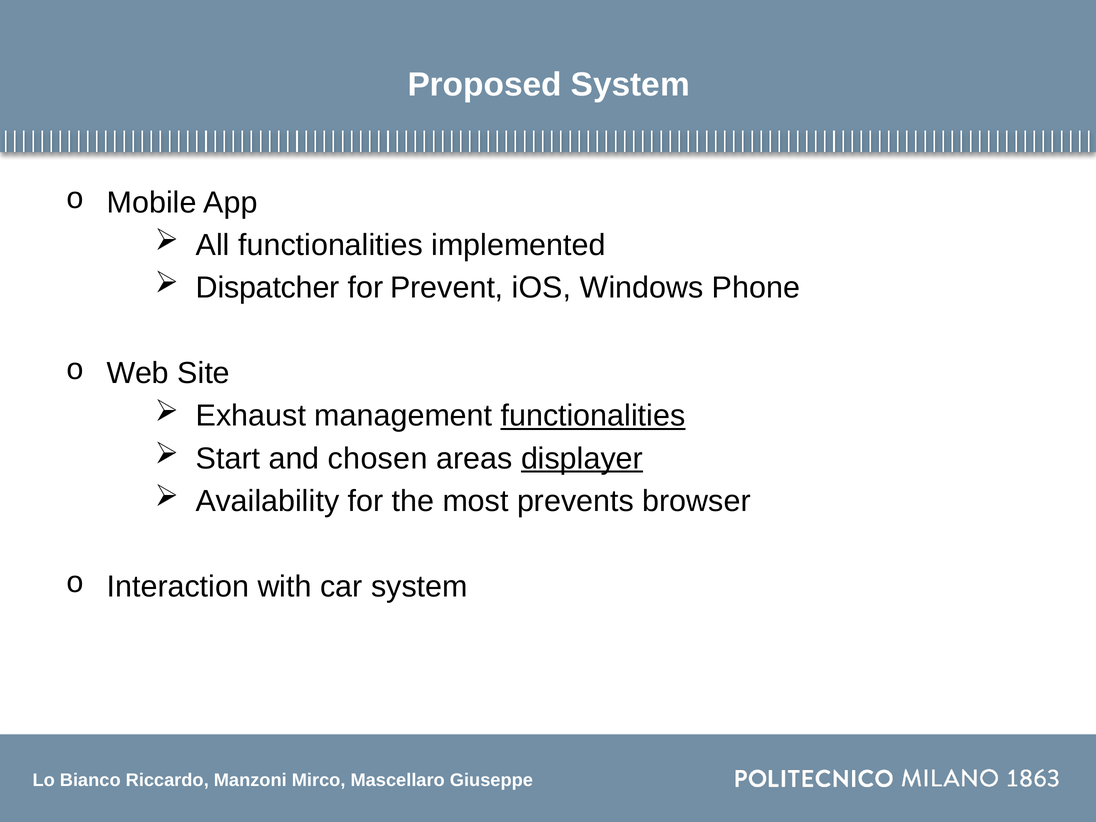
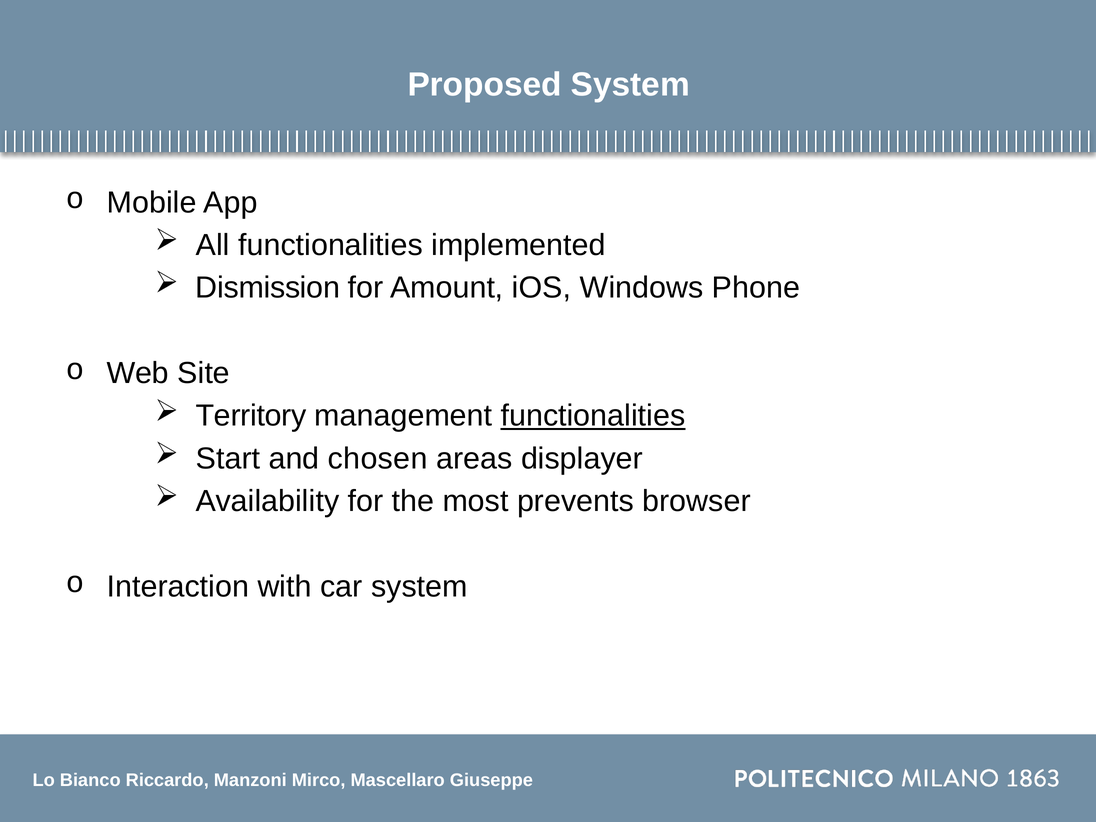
Dispatcher: Dispatcher -> Dismission
Prevent: Prevent -> Amount
Exhaust: Exhaust -> Territory
displayer underline: present -> none
